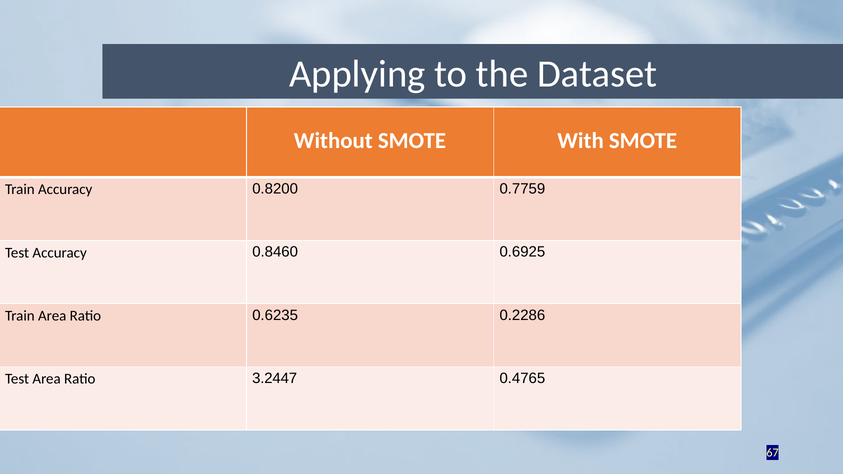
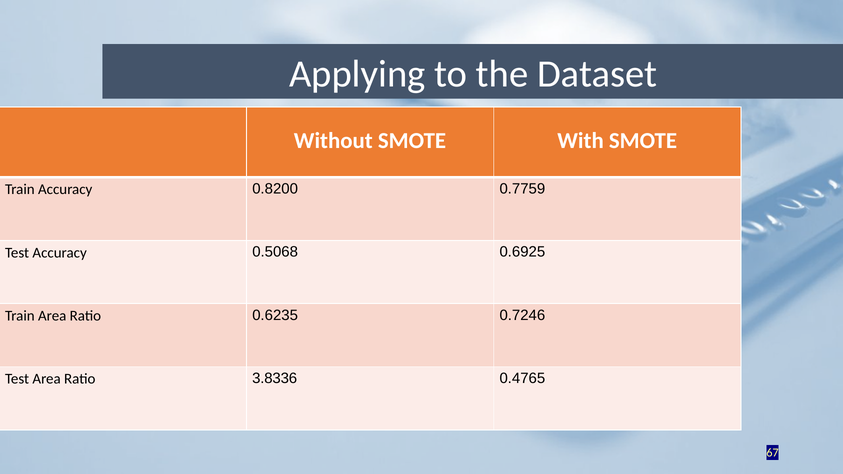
0.8460: 0.8460 -> 0.5068
0.2286: 0.2286 -> 0.7246
3.2447: 3.2447 -> 3.8336
